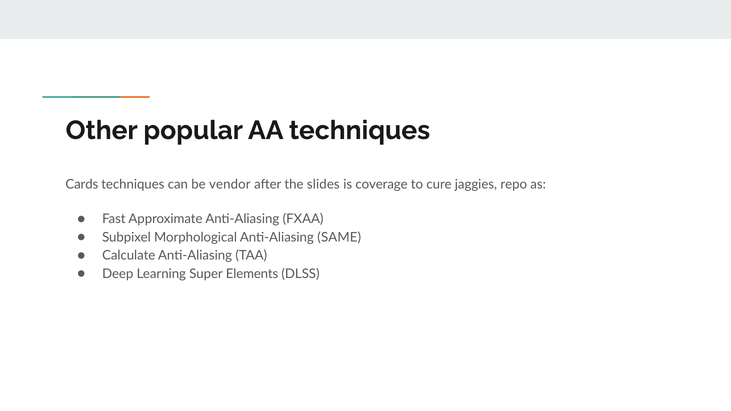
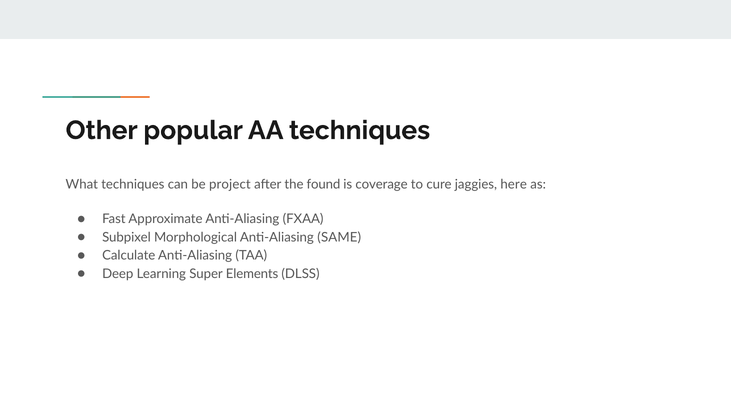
Cards: Cards -> What
vendor: vendor -> project
slides: slides -> found
repo: repo -> here
